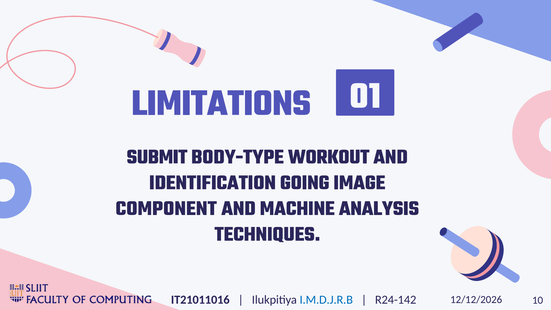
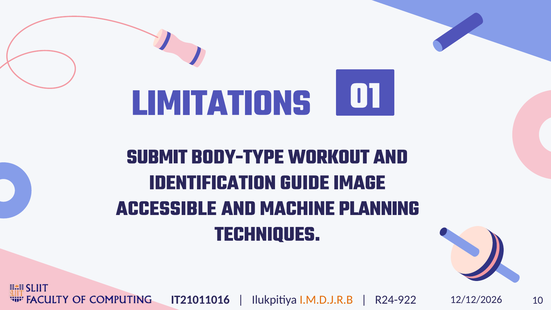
GOING: GOING -> GUIDE
COMPONENT: COMPONENT -> ACCESSIBLE
ANALYSIS: ANALYSIS -> PLANNING
I.M.D.J.R.B colour: blue -> orange
R24-142: R24-142 -> R24-922
